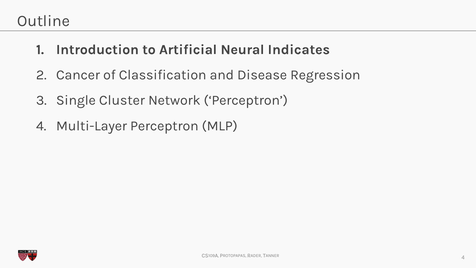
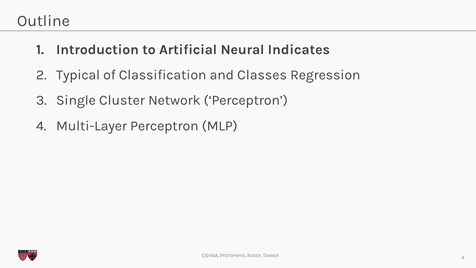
Cancer: Cancer -> Typical
Disease: Disease -> Classes
